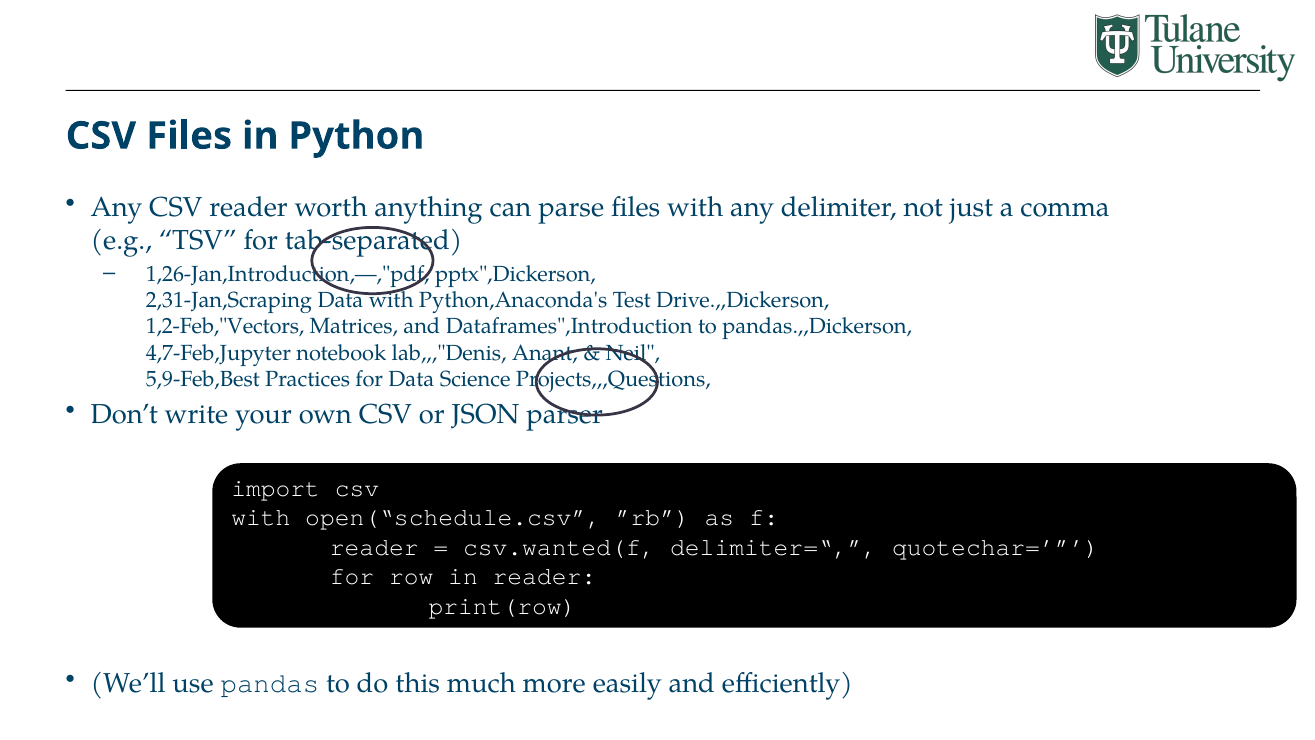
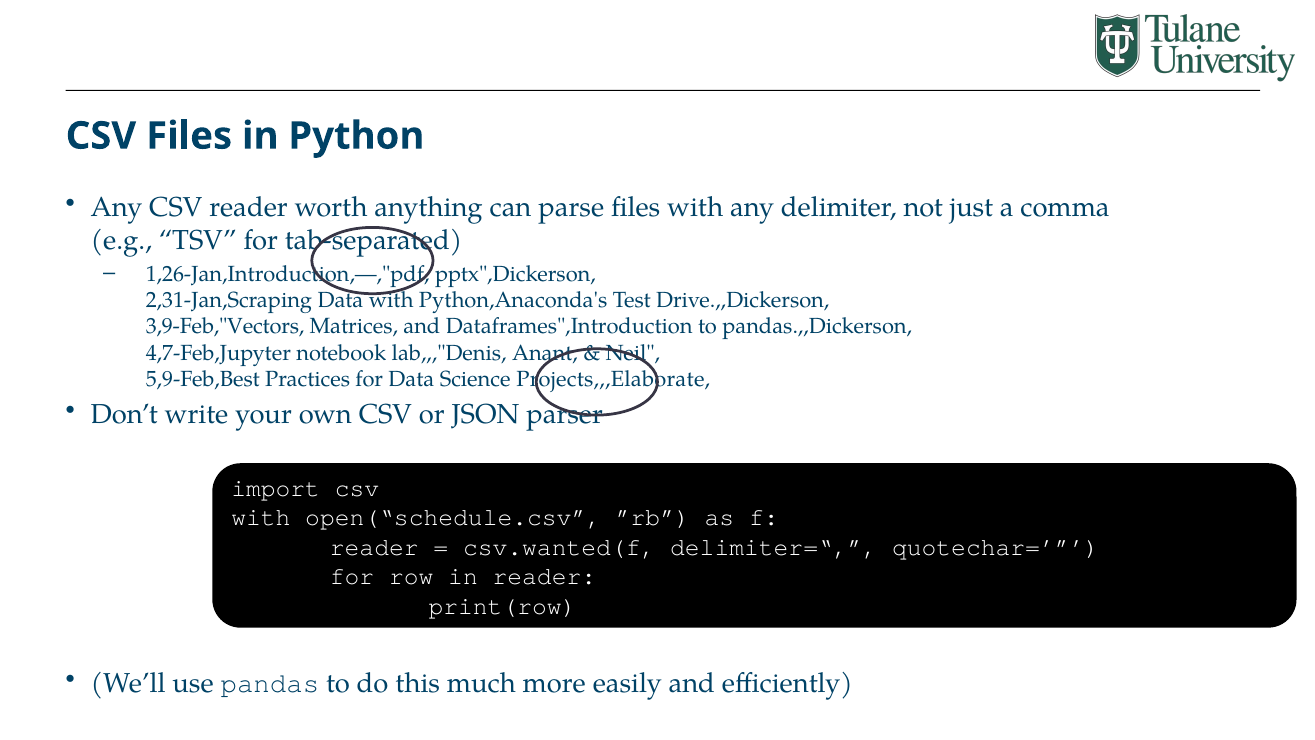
1,2-Feb,"Vectors: 1,2-Feb,"Vectors -> 3,9-Feb,"Vectors
Projects,,,Questions: Projects,,,Questions -> Projects,,,Elaborate
